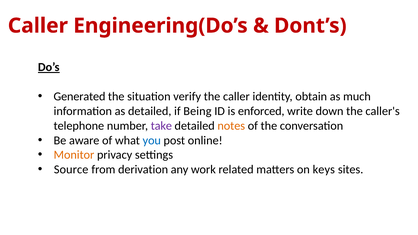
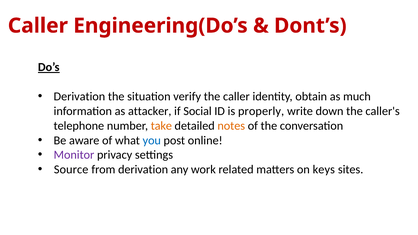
Generated at (79, 96): Generated -> Derivation
as detailed: detailed -> attacker
Being: Being -> Social
enforced: enforced -> properly
take colour: purple -> orange
Monitor colour: orange -> purple
